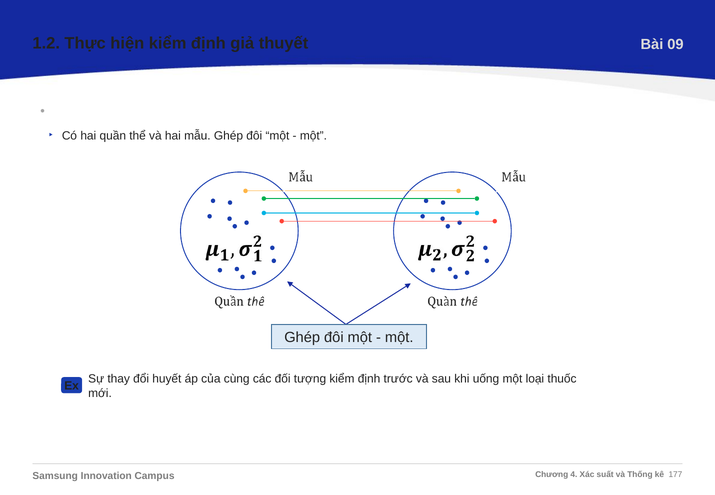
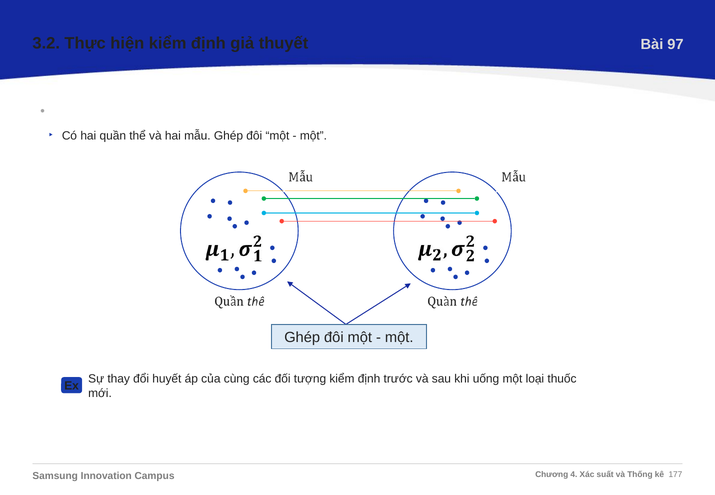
1.2: 1.2 -> 3.2
09: 09 -> 97
